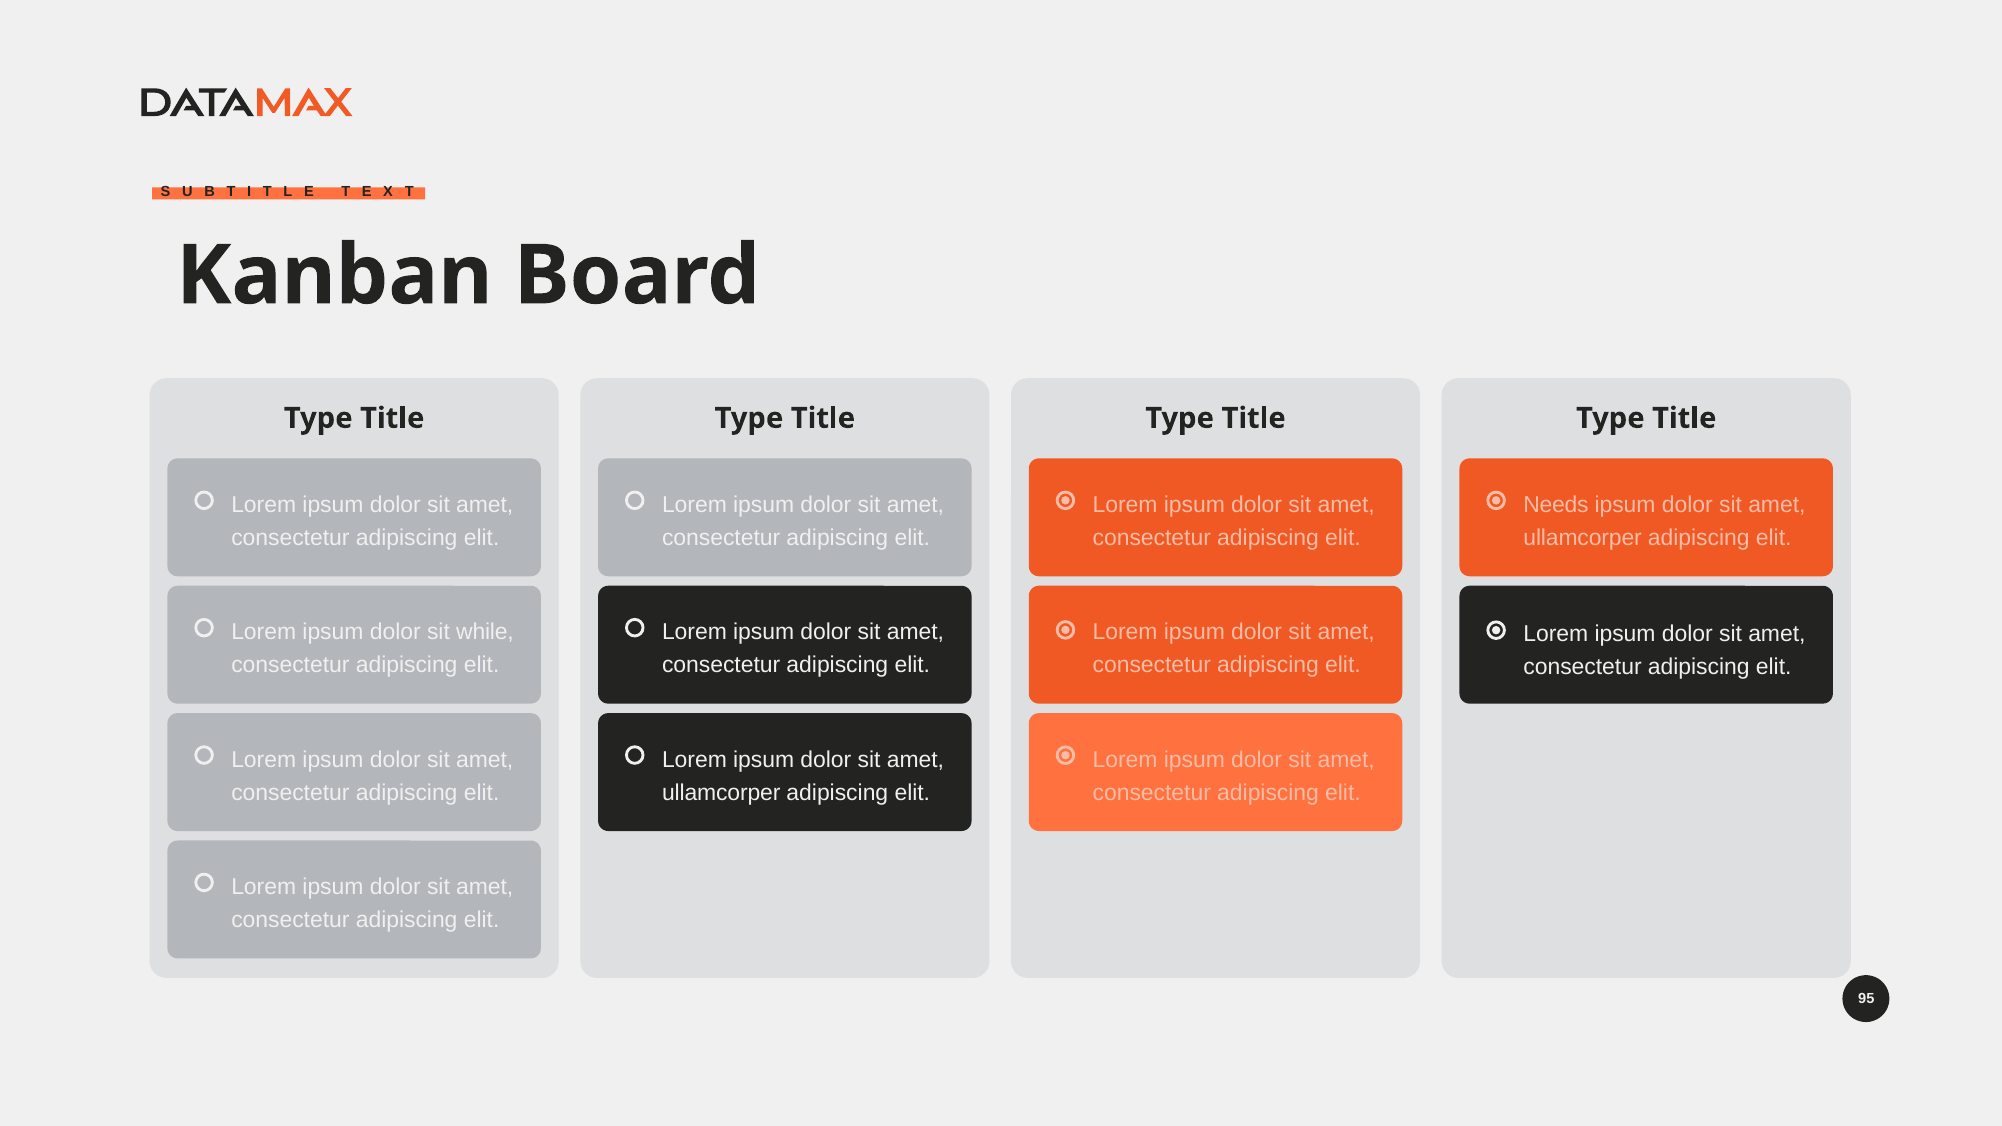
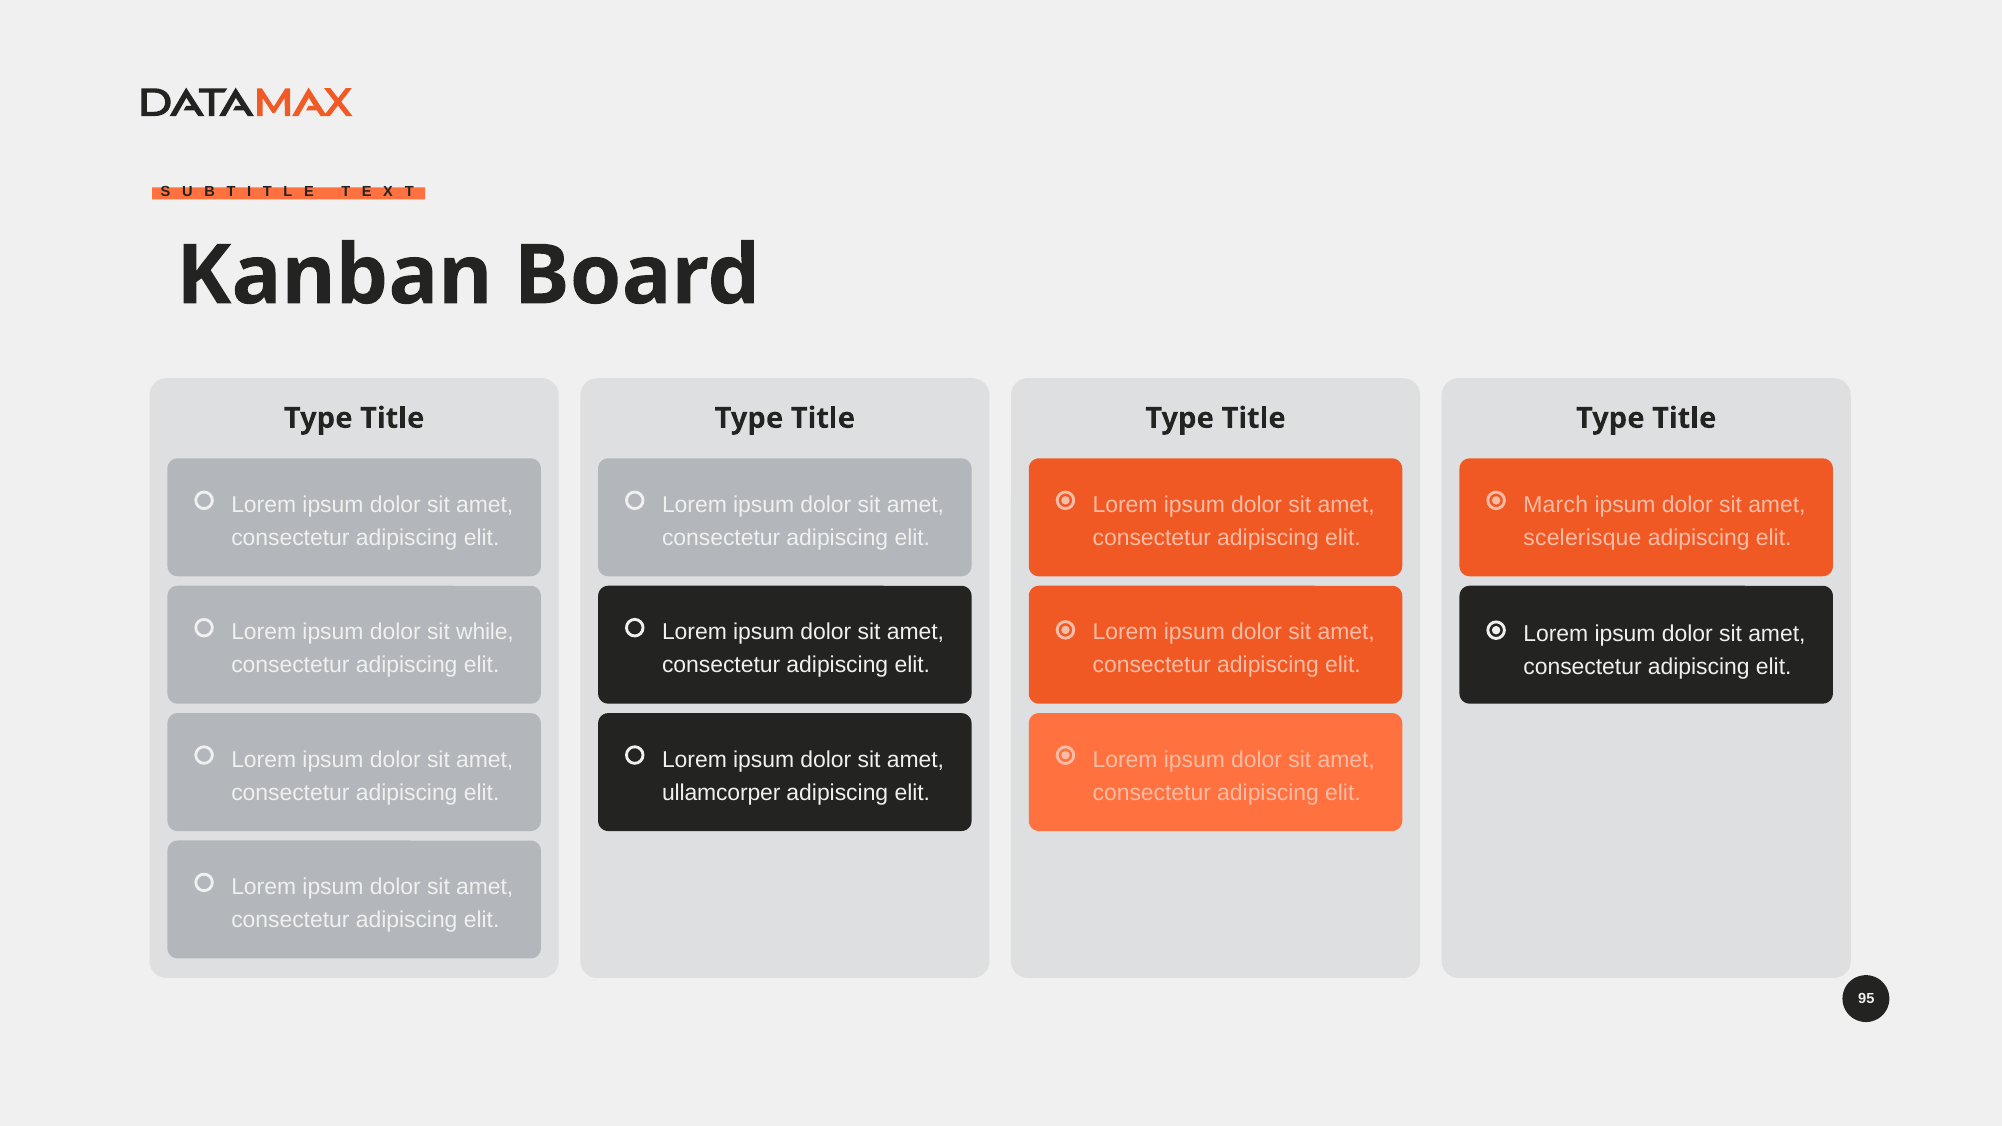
Needs: Needs -> March
ullamcorper at (1583, 538): ullamcorper -> scelerisque
